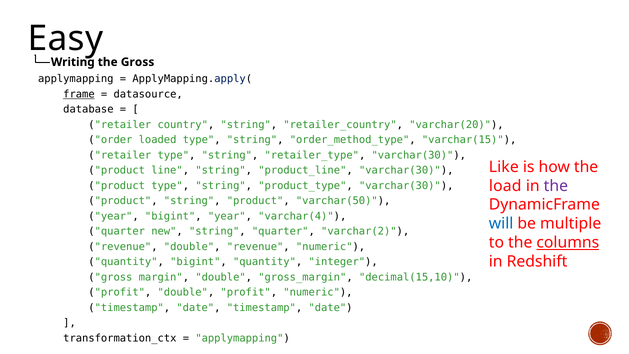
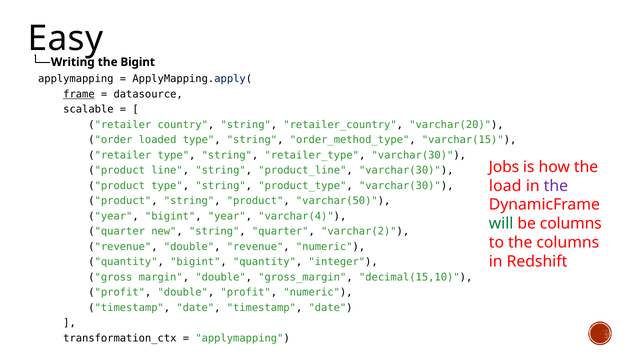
the Gross: Gross -> Bigint
database: database -> scalable
Like: Like -> Jobs
will colour: blue -> green
be multiple: multiple -> columns
columns at (568, 242) underline: present -> none
